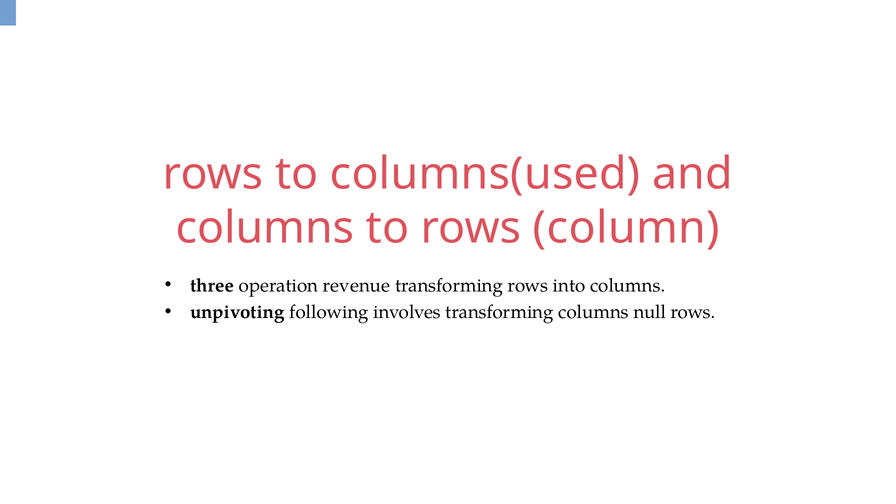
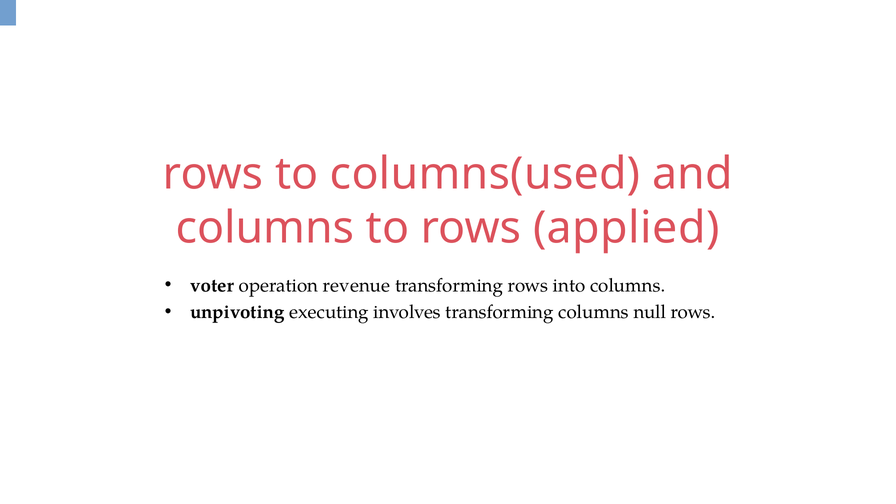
column: column -> applied
three: three -> voter
following: following -> executing
